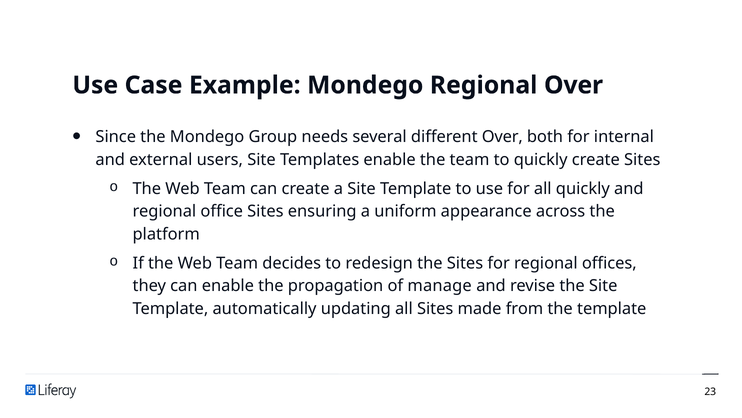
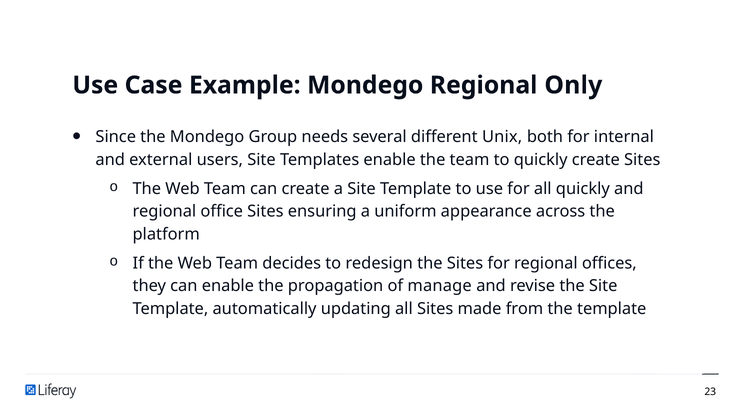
Regional Over: Over -> Only
different Over: Over -> Unix
